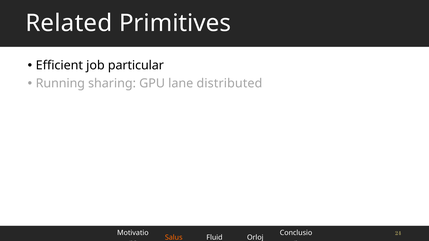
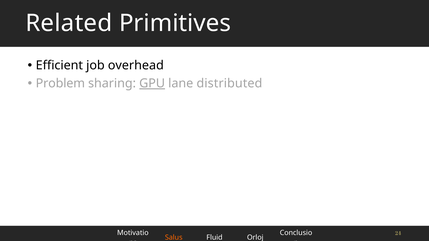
particular: particular -> overhead
Running: Running -> Problem
GPU underline: none -> present
